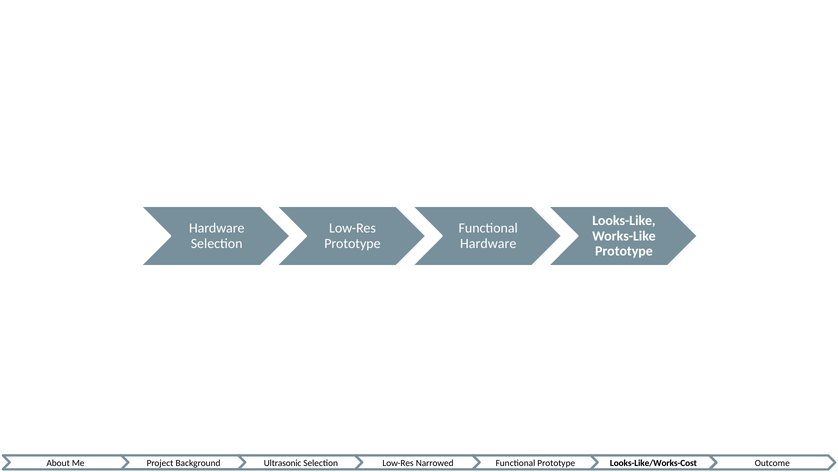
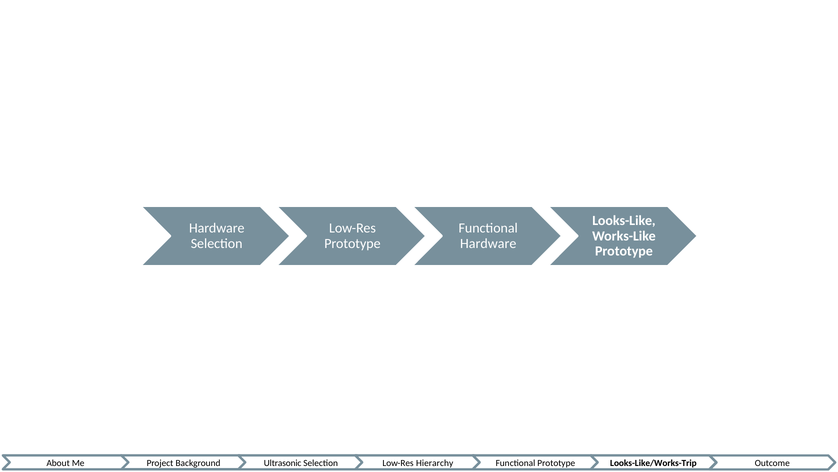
Narrowed: Narrowed -> Hierarchy
Looks-Like/Works-Cost: Looks-Like/Works-Cost -> Looks-Like/Works-Trip
